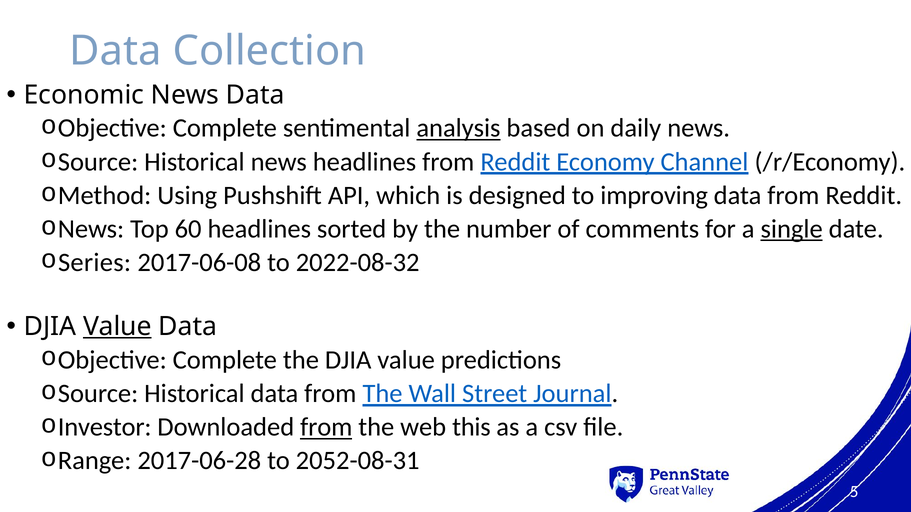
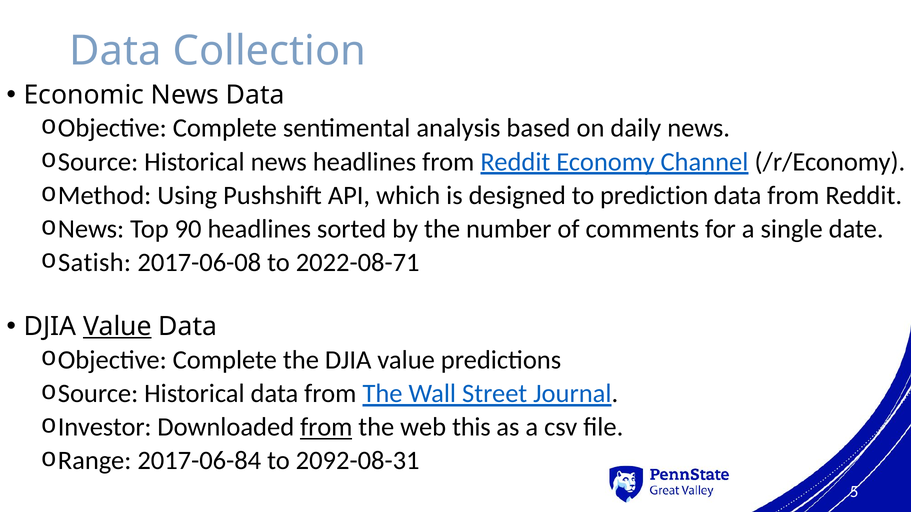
analysis underline: present -> none
improving: improving -> prediction
60: 60 -> 90
single underline: present -> none
Series: Series -> Satish
2022-08-32: 2022-08-32 -> 2022-08-71
2017-06-28: 2017-06-28 -> 2017-06-84
2052-08-31: 2052-08-31 -> 2092-08-31
